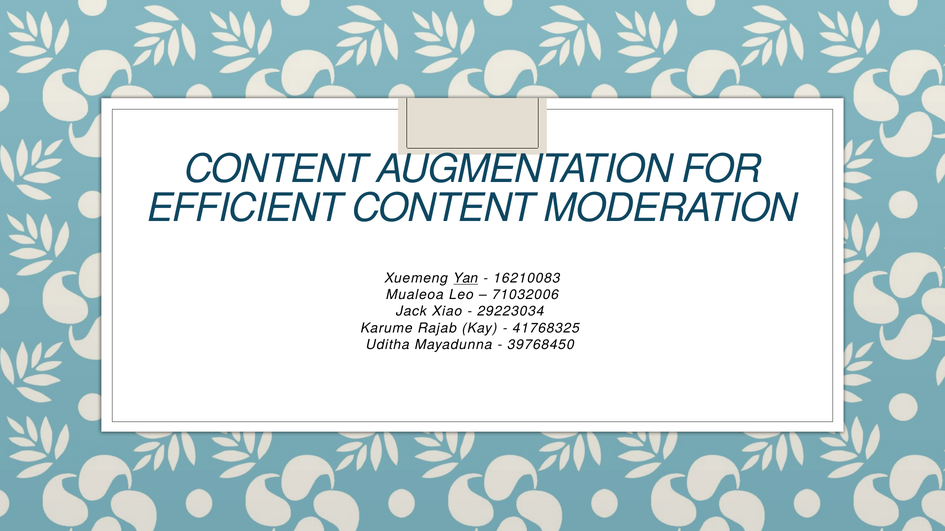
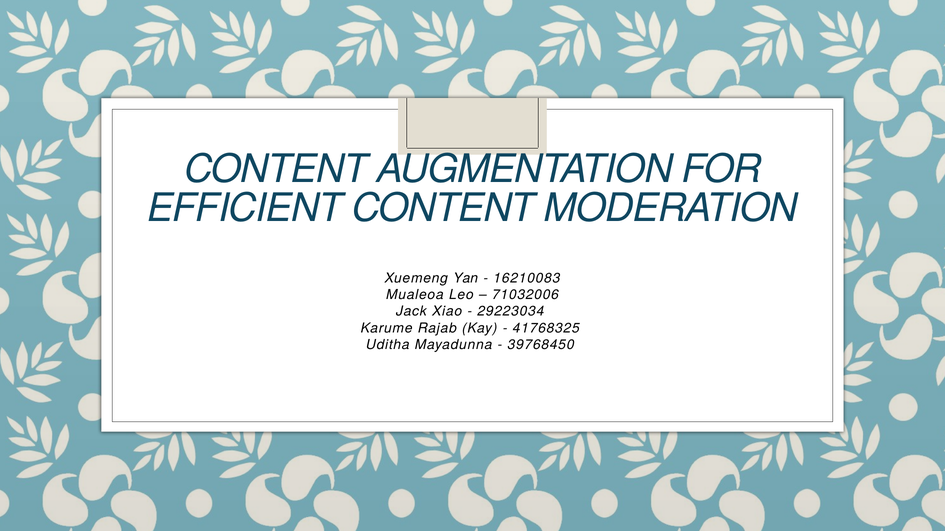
Yan underline: present -> none
